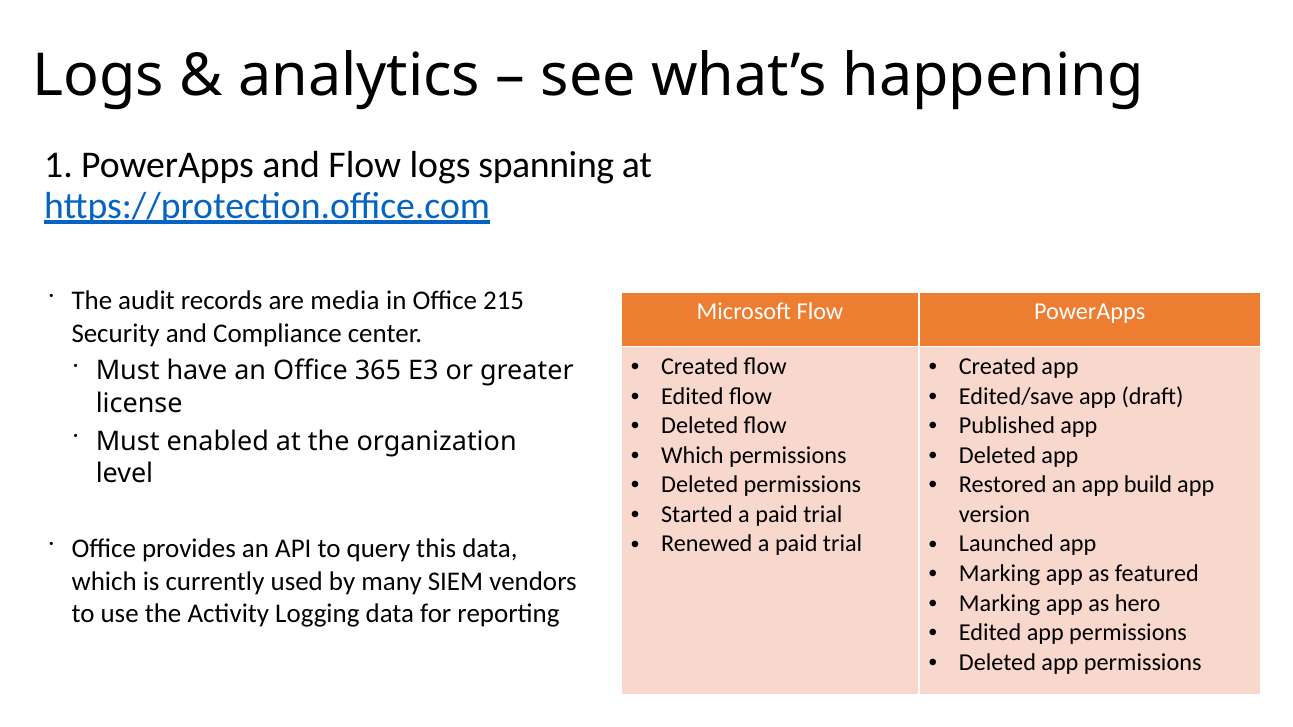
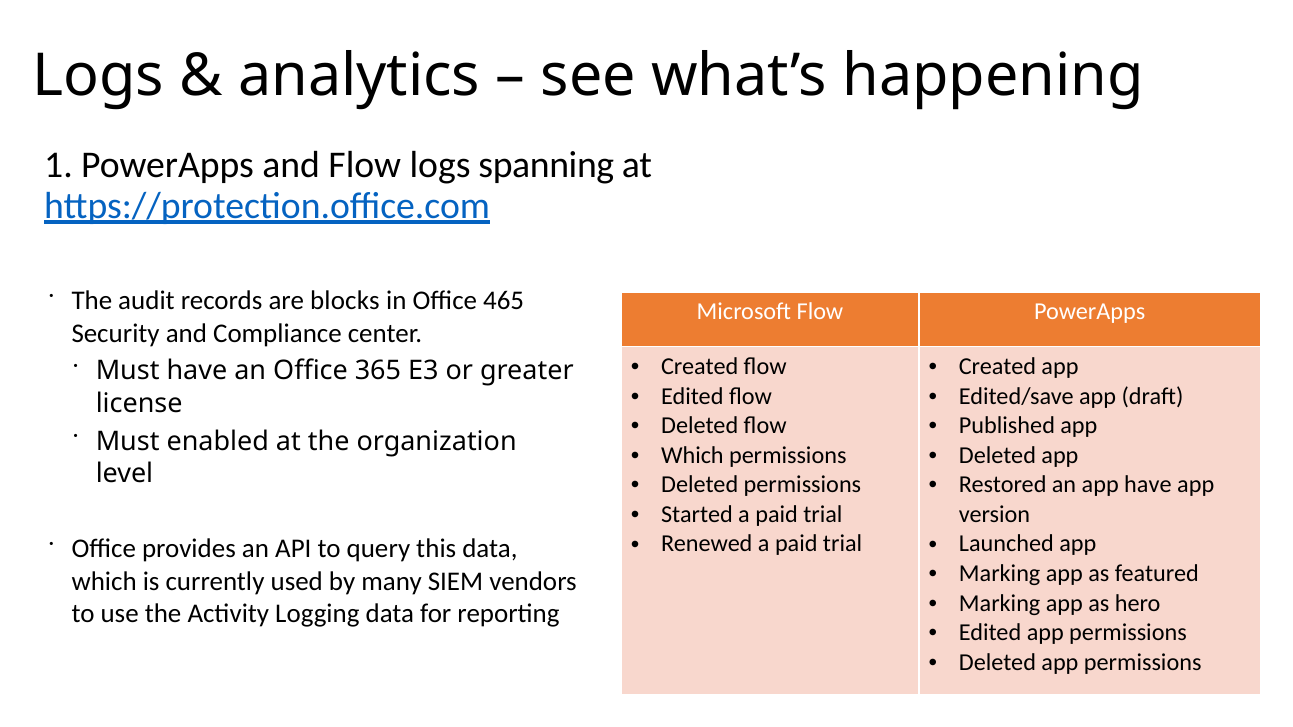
media: media -> blocks
215: 215 -> 465
app build: build -> have
